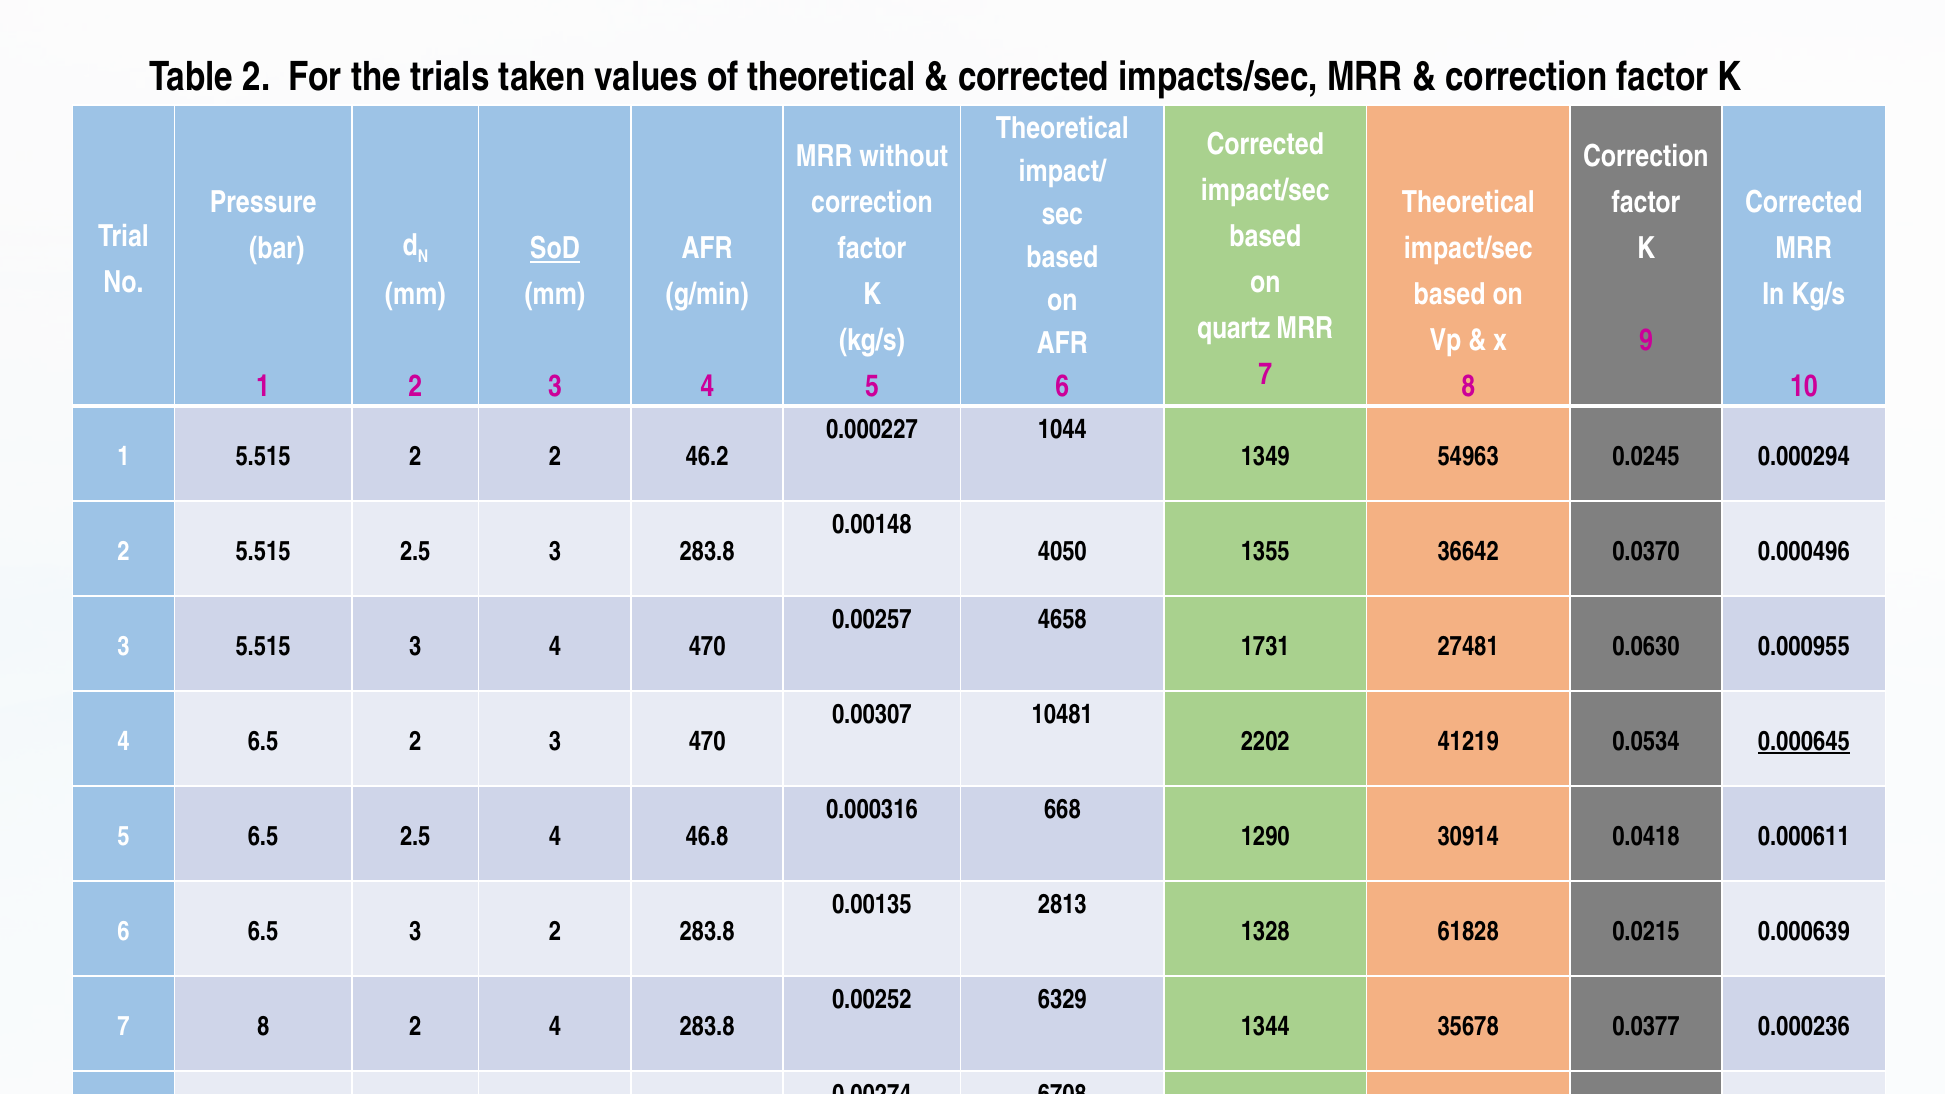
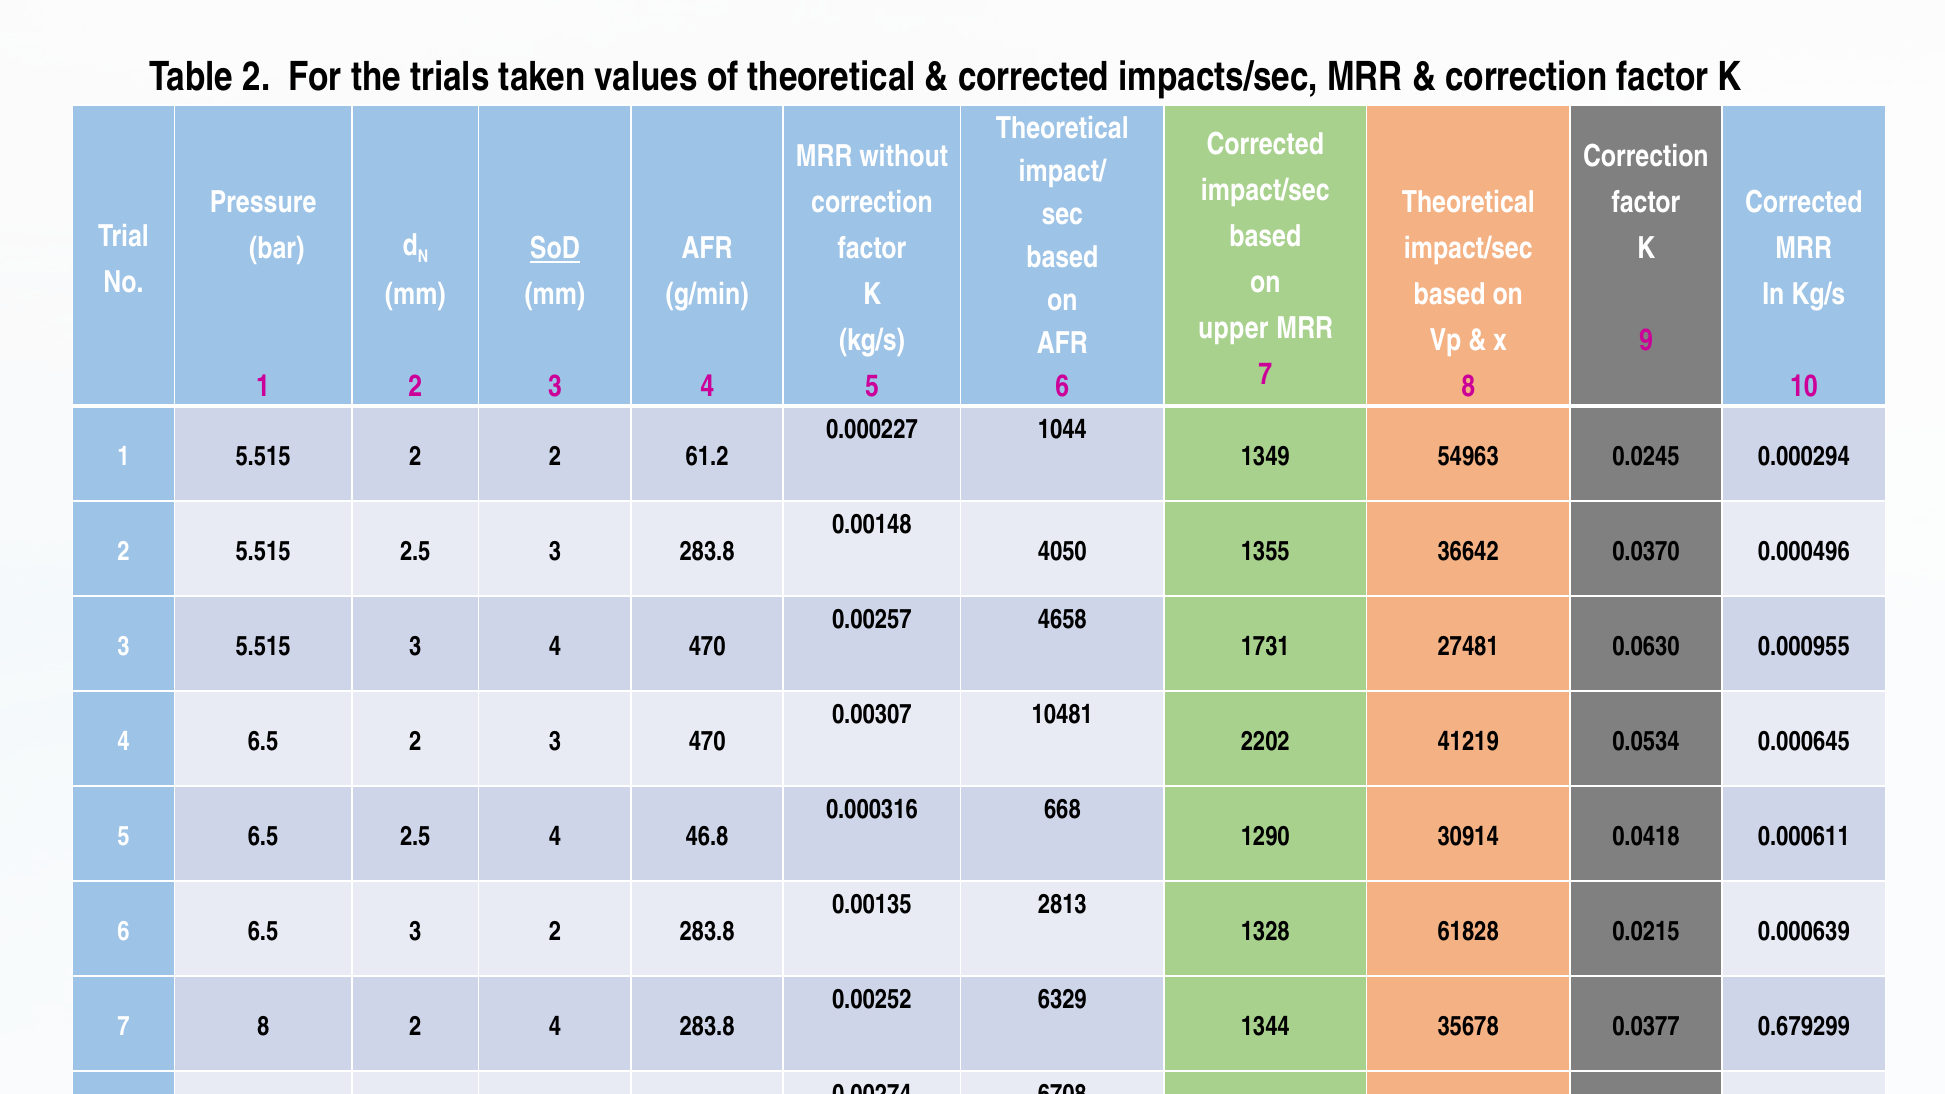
quartz: quartz -> upper
46.2: 46.2 -> 61.2
0.000645 underline: present -> none
0.000236: 0.000236 -> 0.679299
